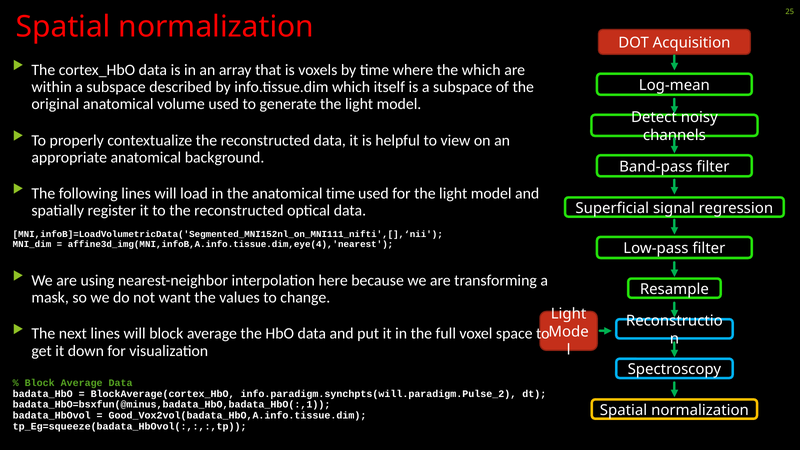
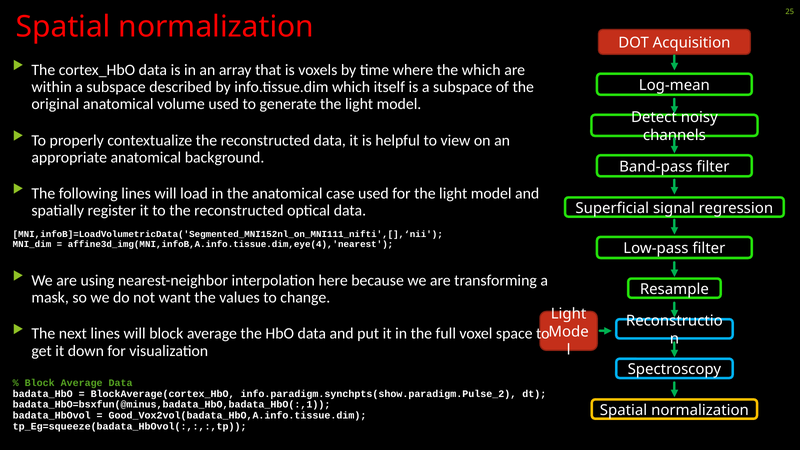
anatomical time: time -> case
info.paradigm.synchpts(will.paradigm.Pulse_2: info.paradigm.synchpts(will.paradigm.Pulse_2 -> info.paradigm.synchpts(show.paradigm.Pulse_2
